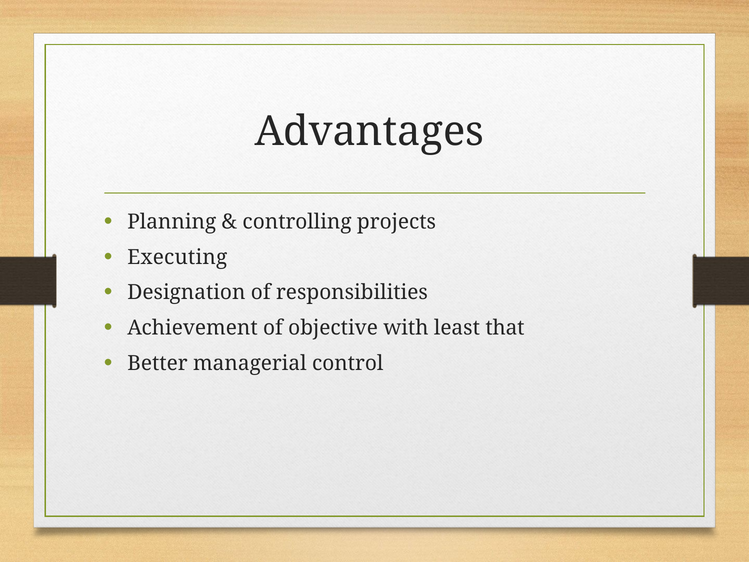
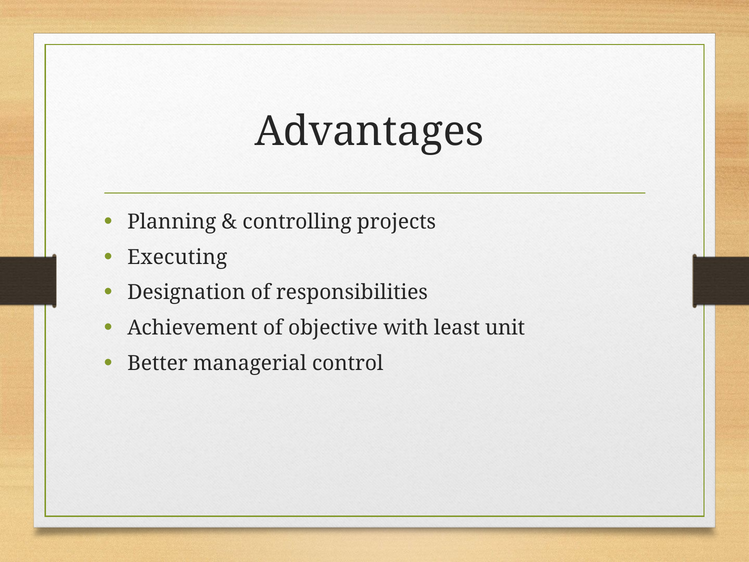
that: that -> unit
